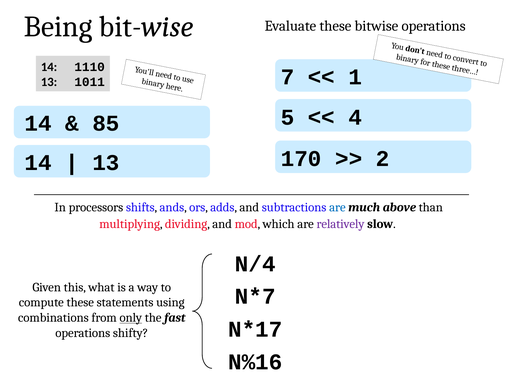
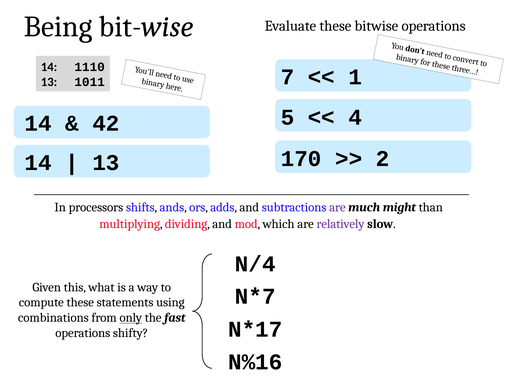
85: 85 -> 42
are at (337, 207) colour: blue -> purple
above: above -> might
